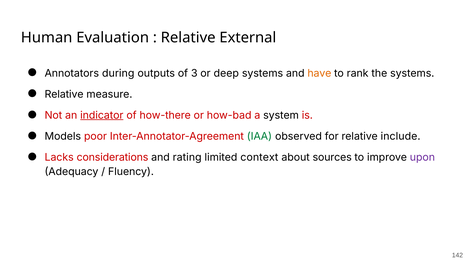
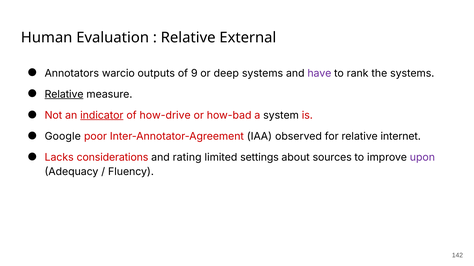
during: during -> warcio
3: 3 -> 9
have colour: orange -> purple
Relative at (64, 94) underline: none -> present
how-there: how-there -> how-drive
Models: Models -> Google
IAA colour: green -> black
include: include -> internet
context: context -> settings
